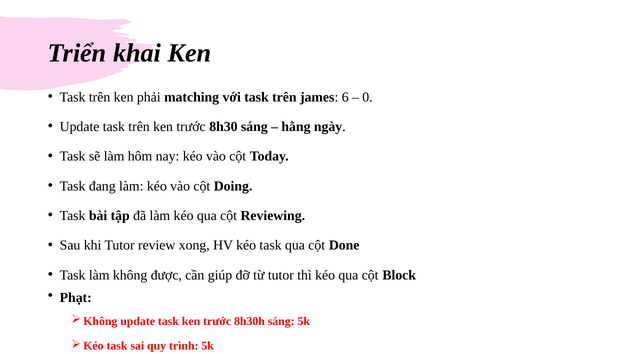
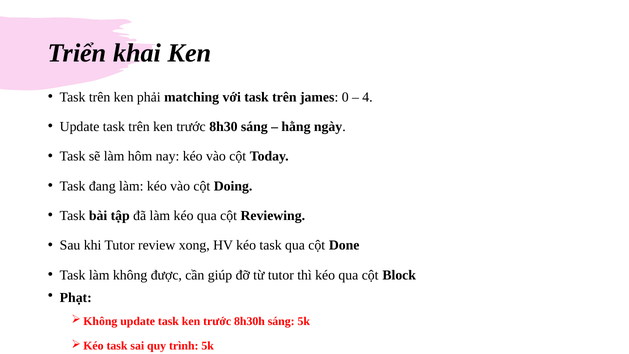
6: 6 -> 0
0: 0 -> 4
